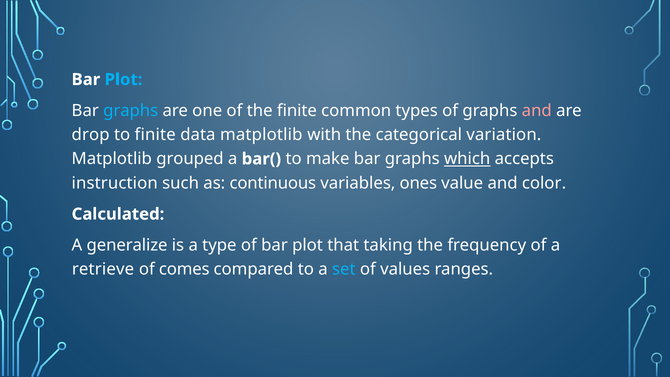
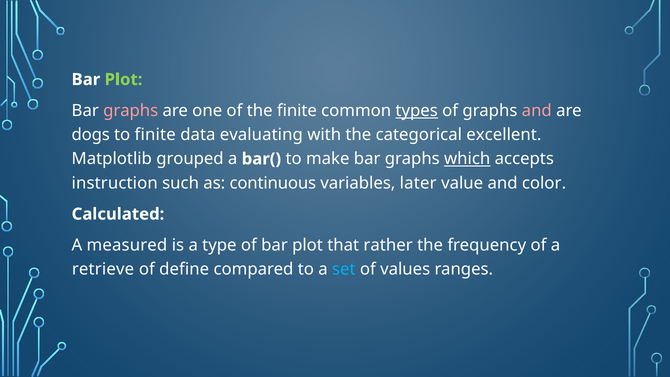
Plot at (124, 80) colour: light blue -> light green
graphs at (131, 111) colour: light blue -> pink
types underline: none -> present
drop: drop -> dogs
data matplotlib: matplotlib -> evaluating
variation: variation -> excellent
ones: ones -> later
generalize: generalize -> measured
taking: taking -> rather
comes: comes -> define
